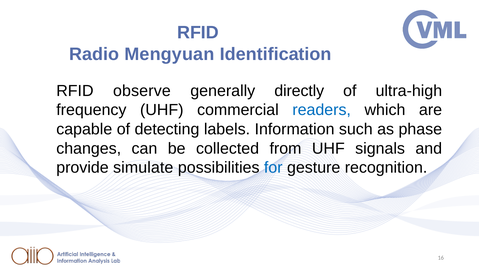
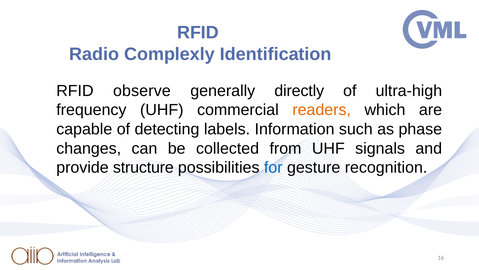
Mengyuan: Mengyuan -> Complexly
readers colour: blue -> orange
simulate: simulate -> structure
